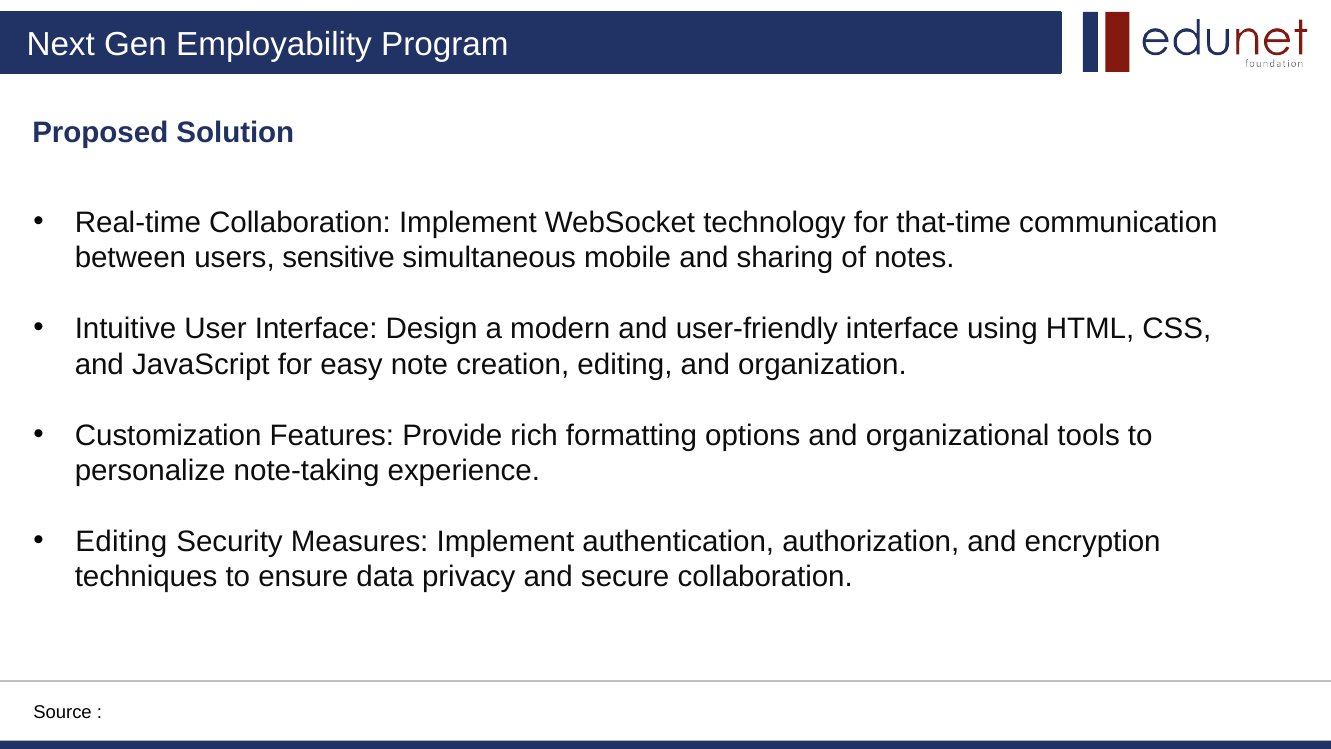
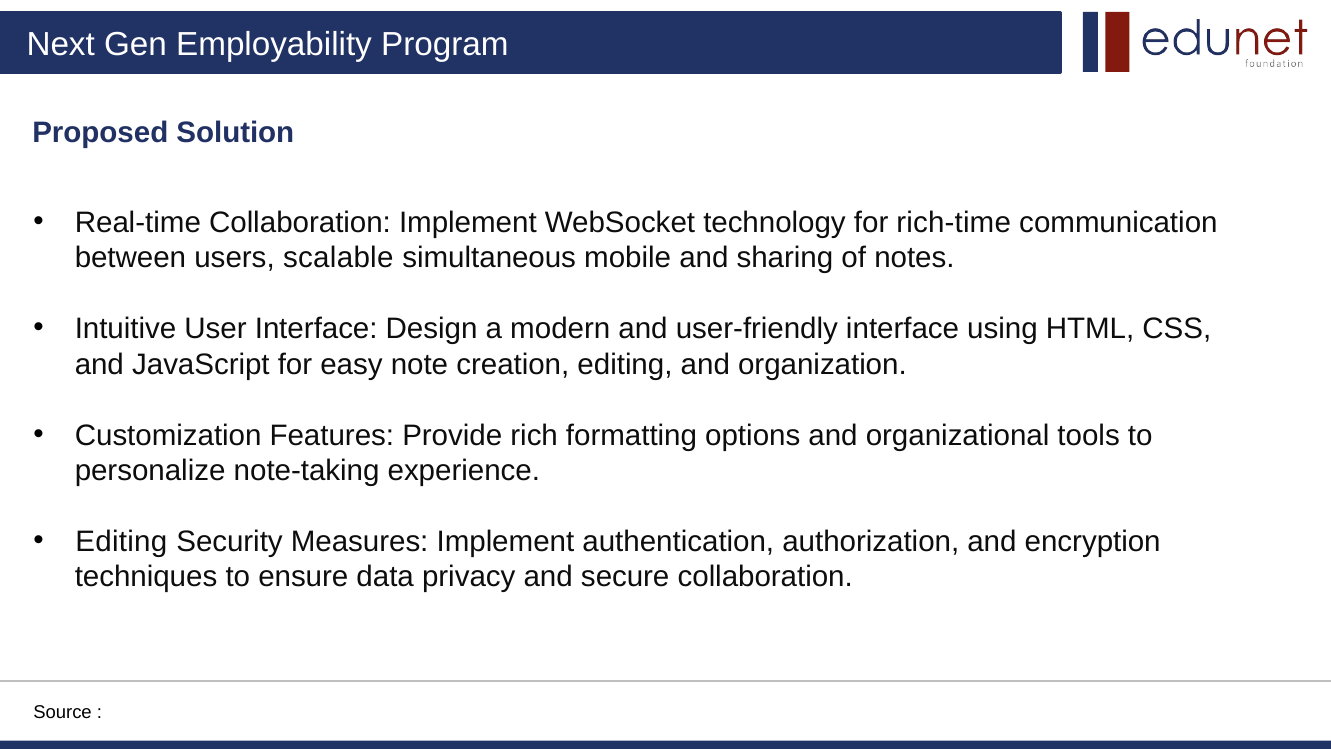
that-time: that-time -> rich-time
sensitive: sensitive -> scalable
